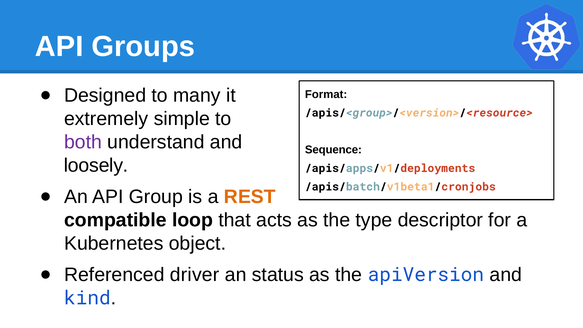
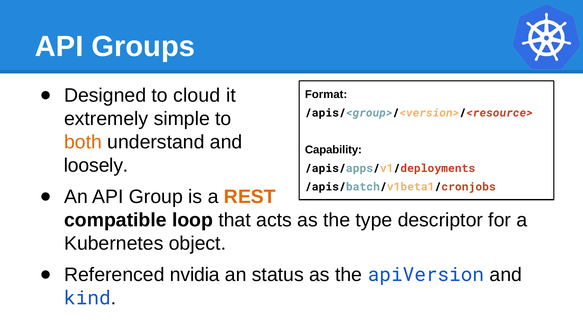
many: many -> cloud
both colour: purple -> orange
Sequence: Sequence -> Capability
driver: driver -> nvidia
